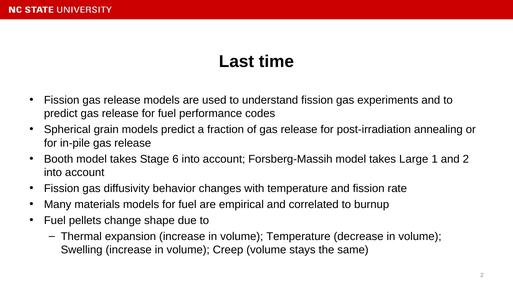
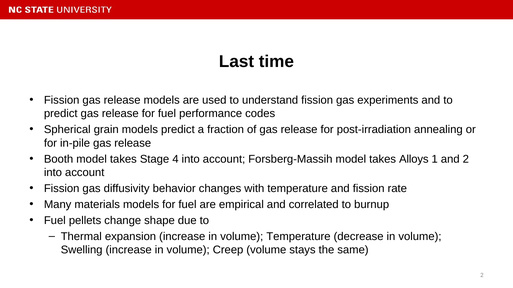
6: 6 -> 4
Large: Large -> Alloys
